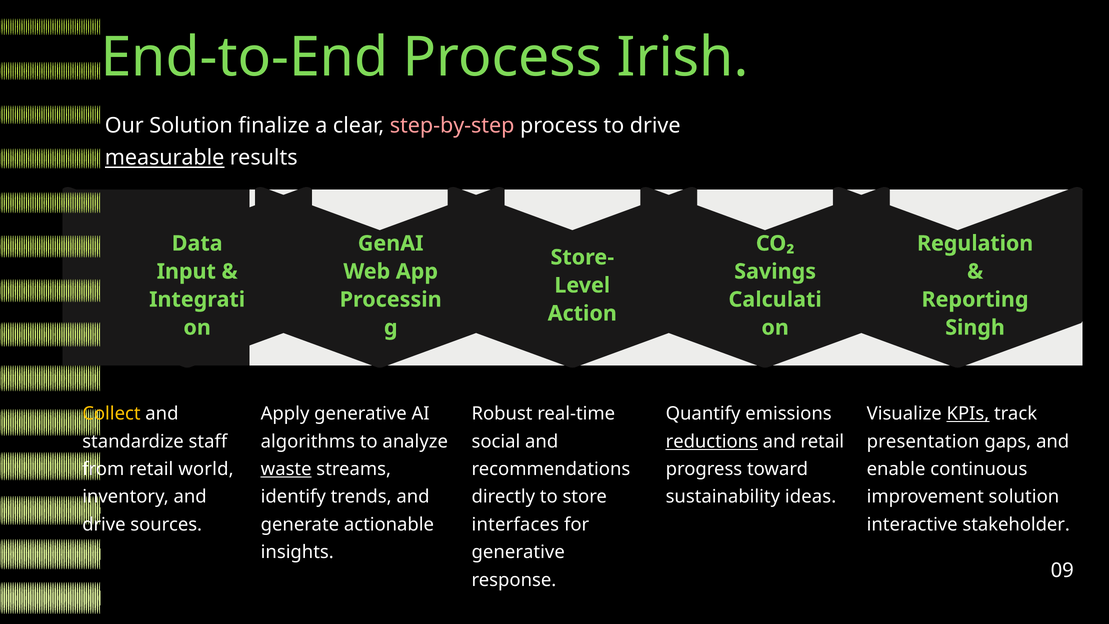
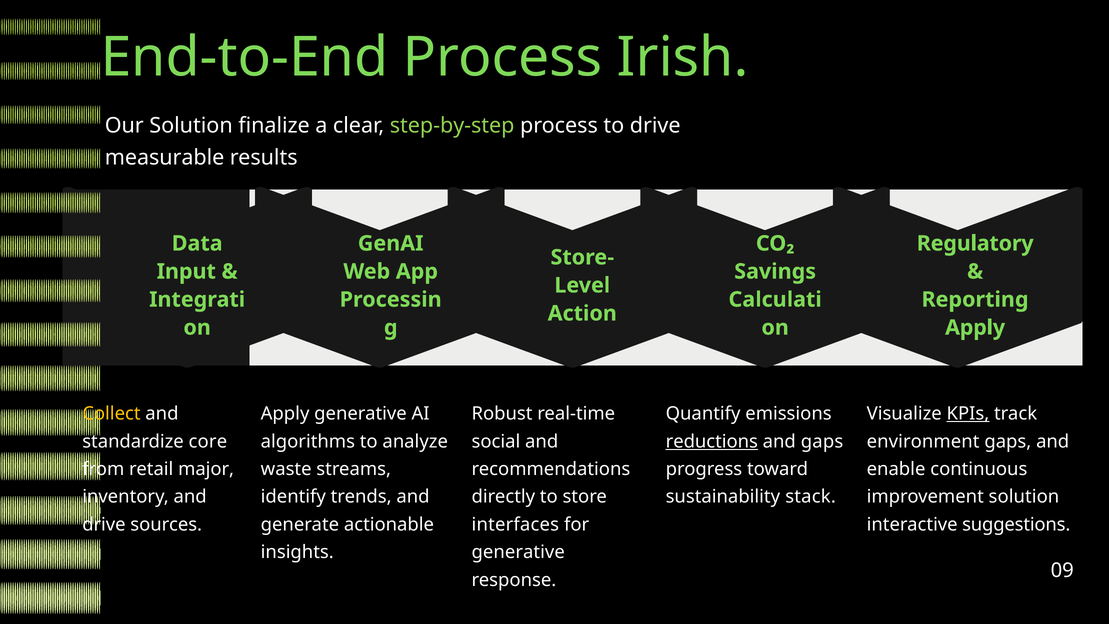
step-by-step colour: pink -> light green
measurable underline: present -> none
Regulation: Regulation -> Regulatory
Singh at (975, 328): Singh -> Apply
staff: staff -> core
and retail: retail -> gaps
presentation: presentation -> environment
world: world -> major
waste underline: present -> none
ideas: ideas -> stack
stakeholder: stakeholder -> suggestions
